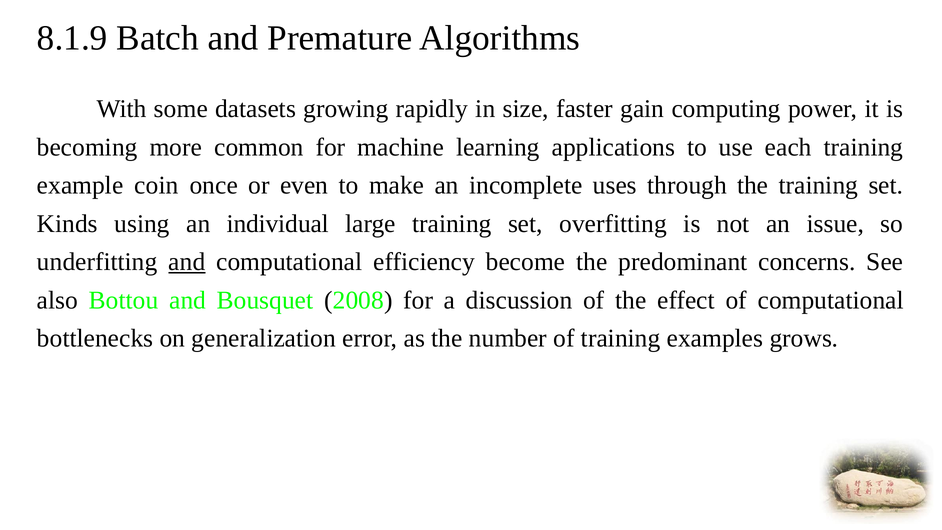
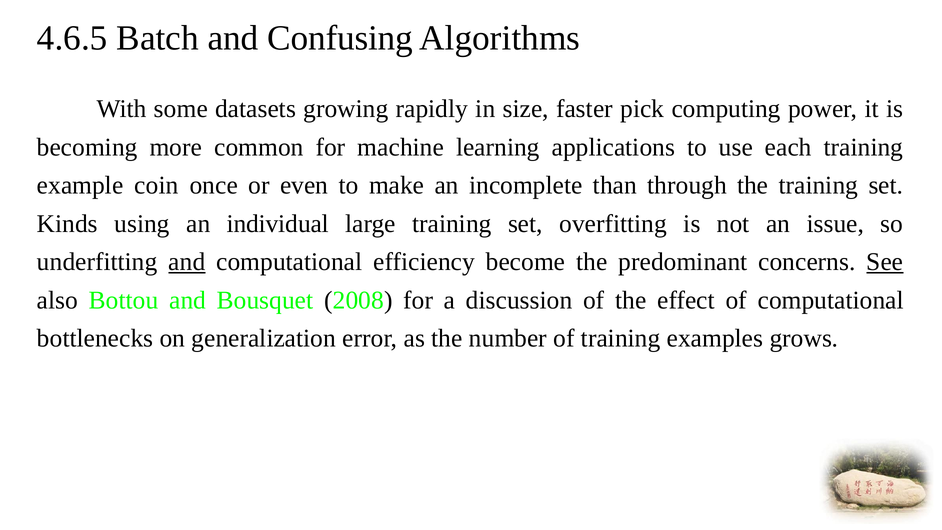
8.1.9: 8.1.9 -> 4.6.5
Premature: Premature -> Confusing
gain: gain -> pick
uses: uses -> than
See underline: none -> present
